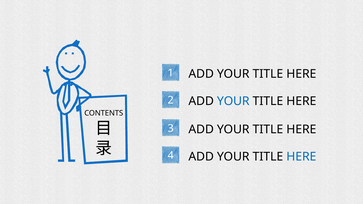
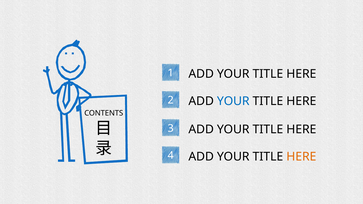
HERE at (301, 157) colour: blue -> orange
